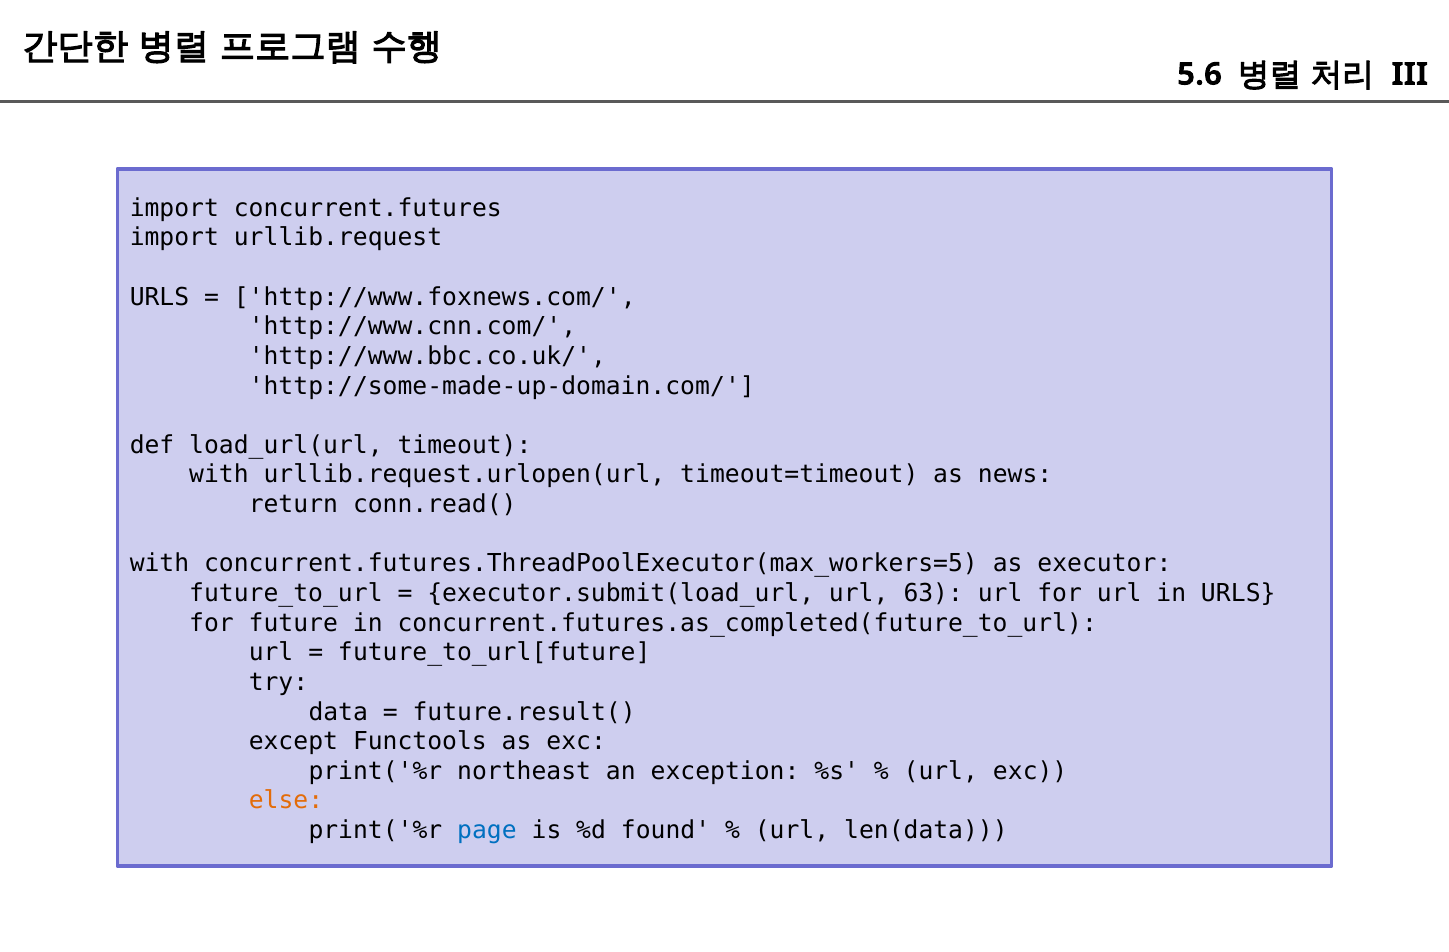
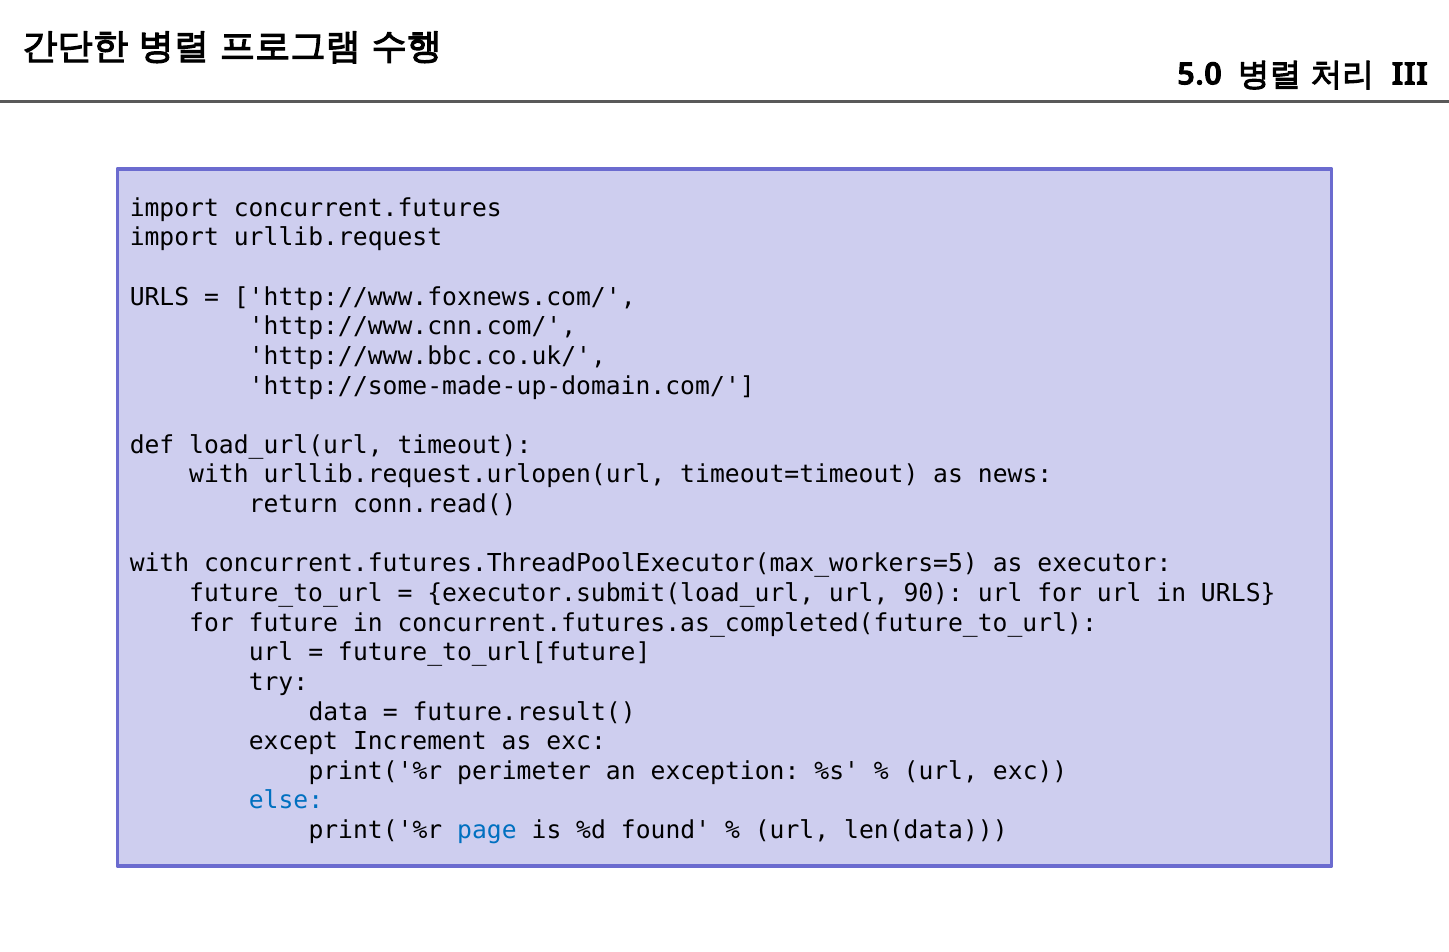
5.6: 5.6 -> 5.0
63: 63 -> 90
Functools: Functools -> Increment
northeast: northeast -> perimeter
else colour: orange -> blue
